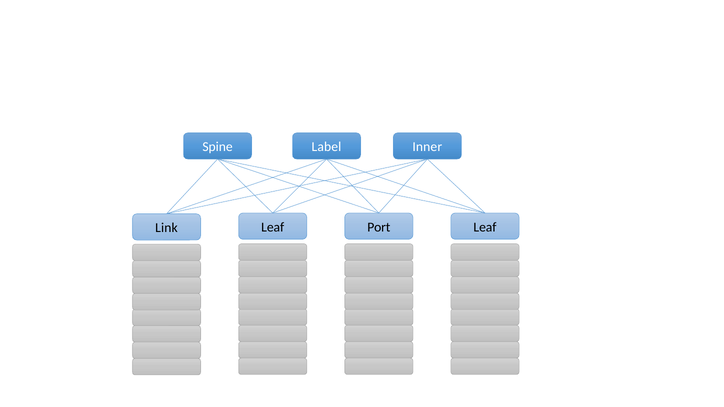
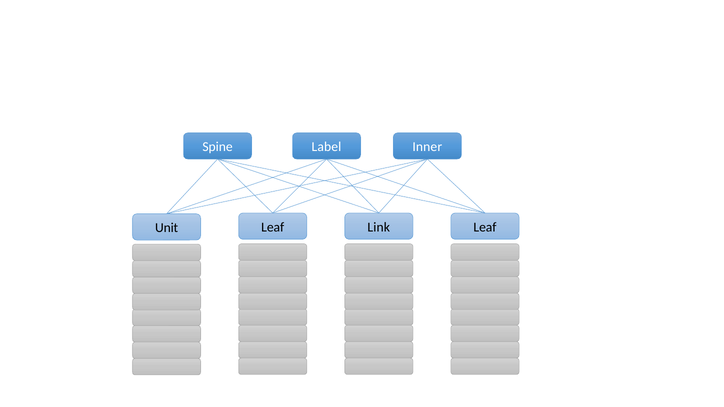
Link: Link -> Unit
Port: Port -> Link
